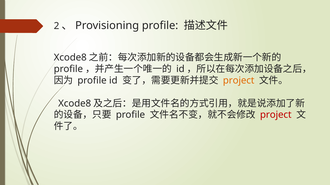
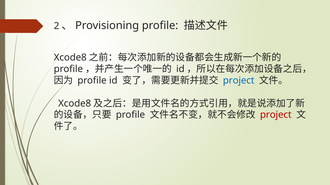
project at (239, 81) colour: orange -> blue
